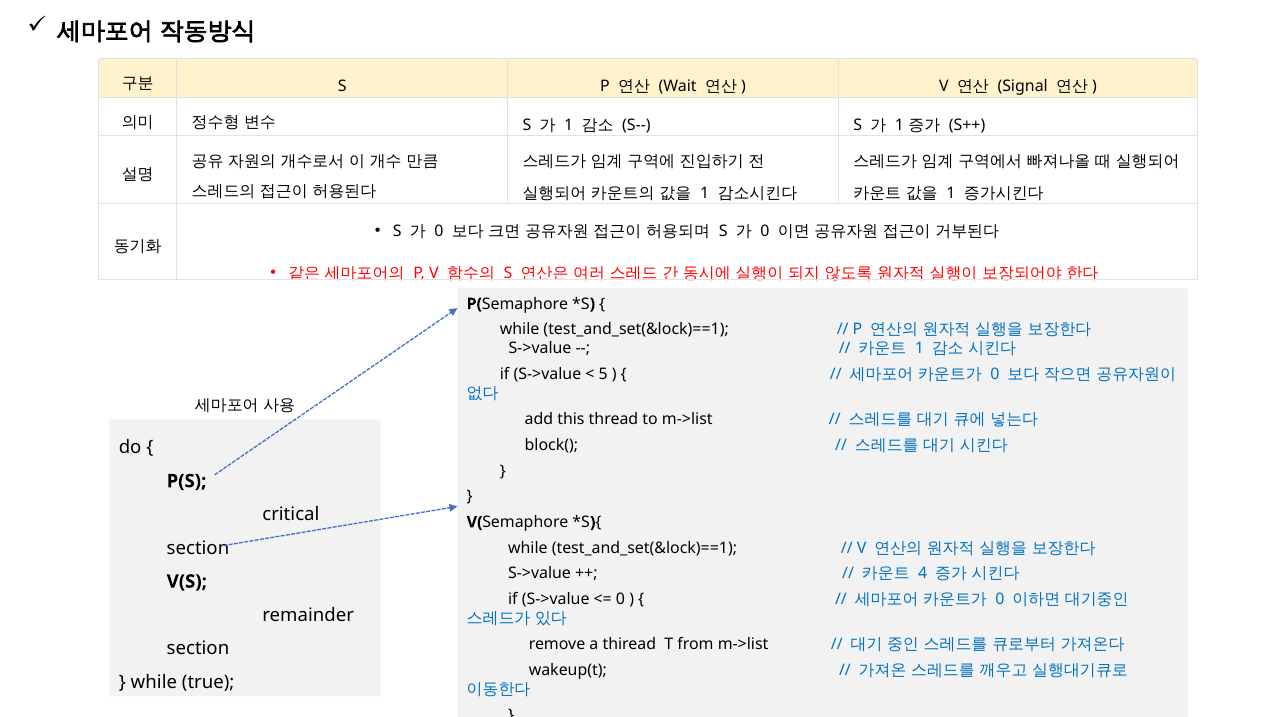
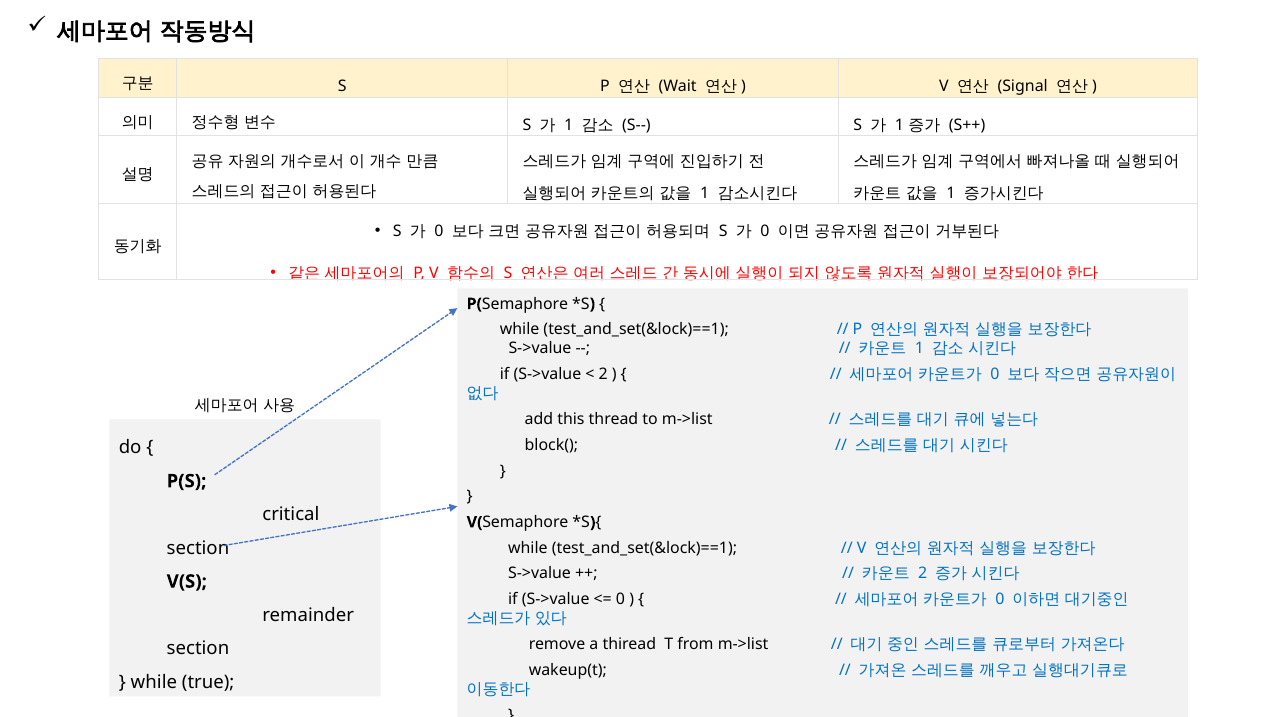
5 at (603, 374): 5 -> 2
4 at (923, 574): 4 -> 2
